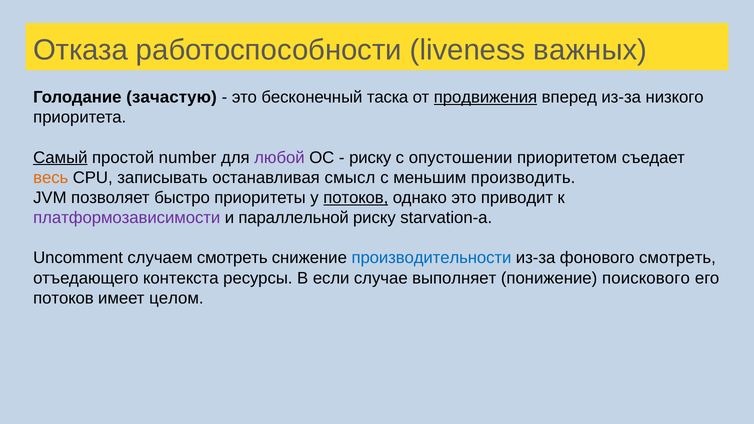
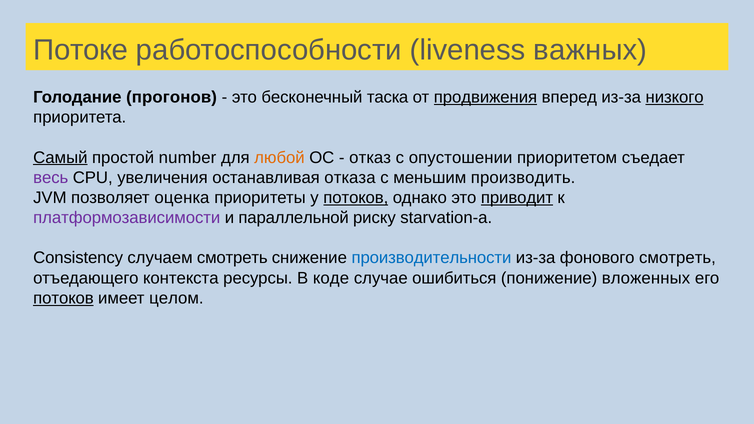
Отказа: Отказа -> Потоке
зачастую: зачастую -> прогонов
низкого underline: none -> present
любой colour: purple -> orange
риску at (370, 158): риску -> отказ
весь colour: orange -> purple
записывать: записывать -> увеличения
смысл: смысл -> отказа
быстро: быстро -> оценка
приводит underline: none -> present
Uncomment: Uncomment -> Consistency
если: если -> коде
выполняет: выполняет -> ошибиться
поискового: поискового -> вложенных
потоков at (63, 298) underline: none -> present
